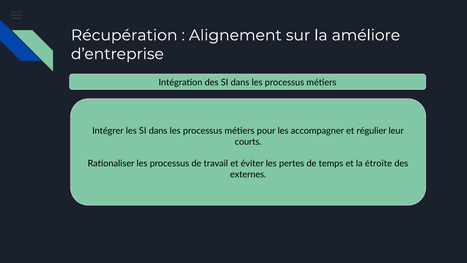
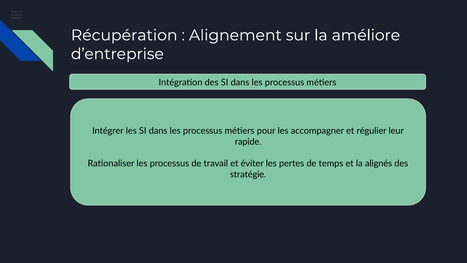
courts: courts -> rapide
étroite: étroite -> alignés
externes: externes -> stratégie
